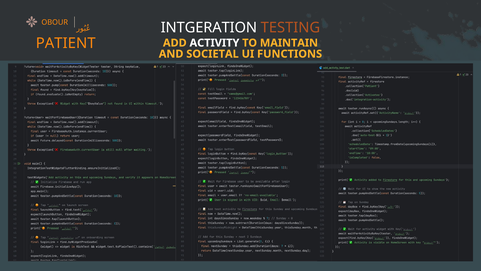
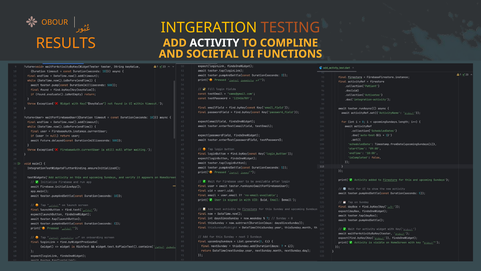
INTGERATION colour: white -> yellow
PATIENT: PATIENT -> RESULTS
MAINTAIN: MAINTAIN -> COMPLINE
